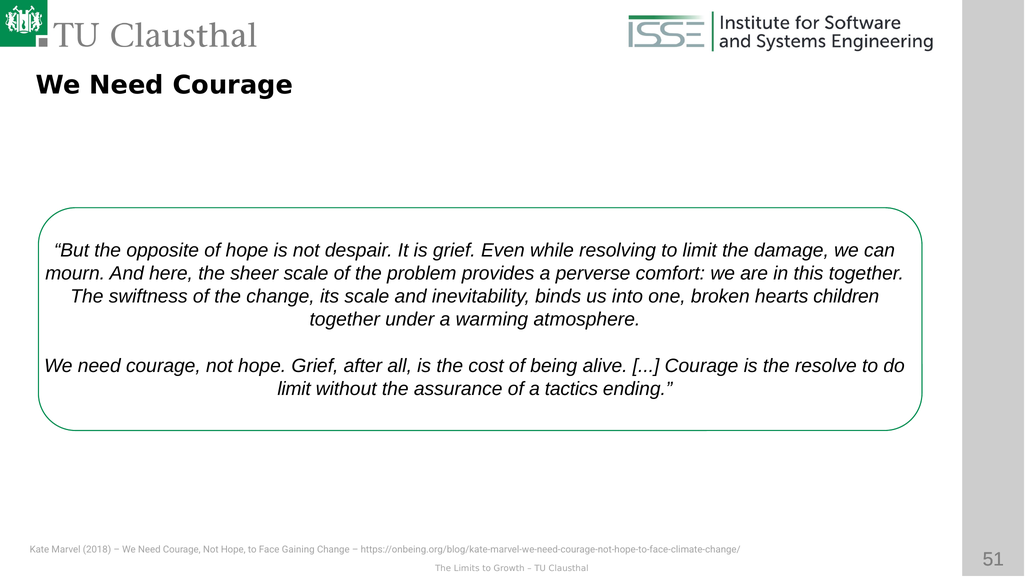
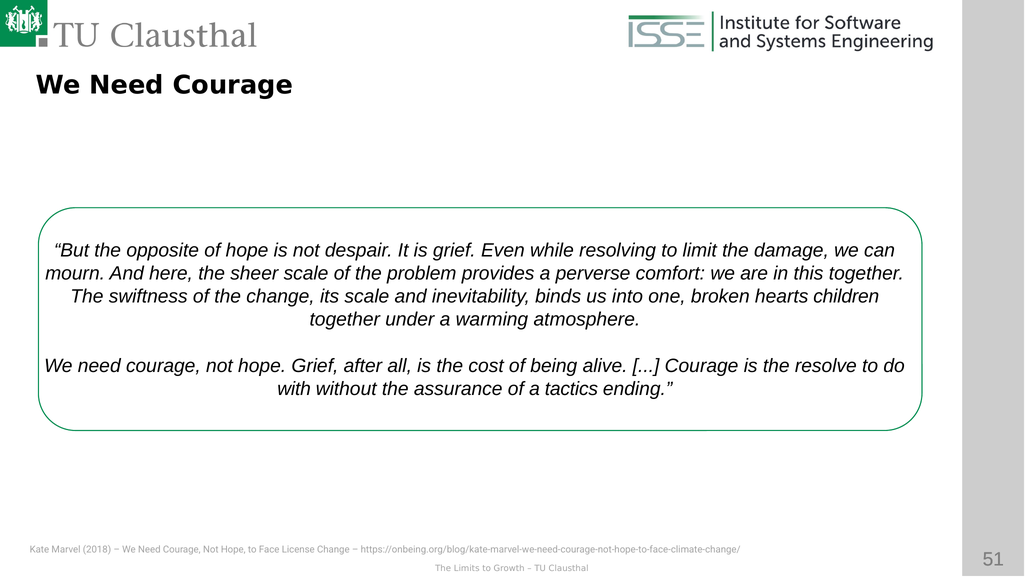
limit at (294, 389): limit -> with
Gaining: Gaining -> License
